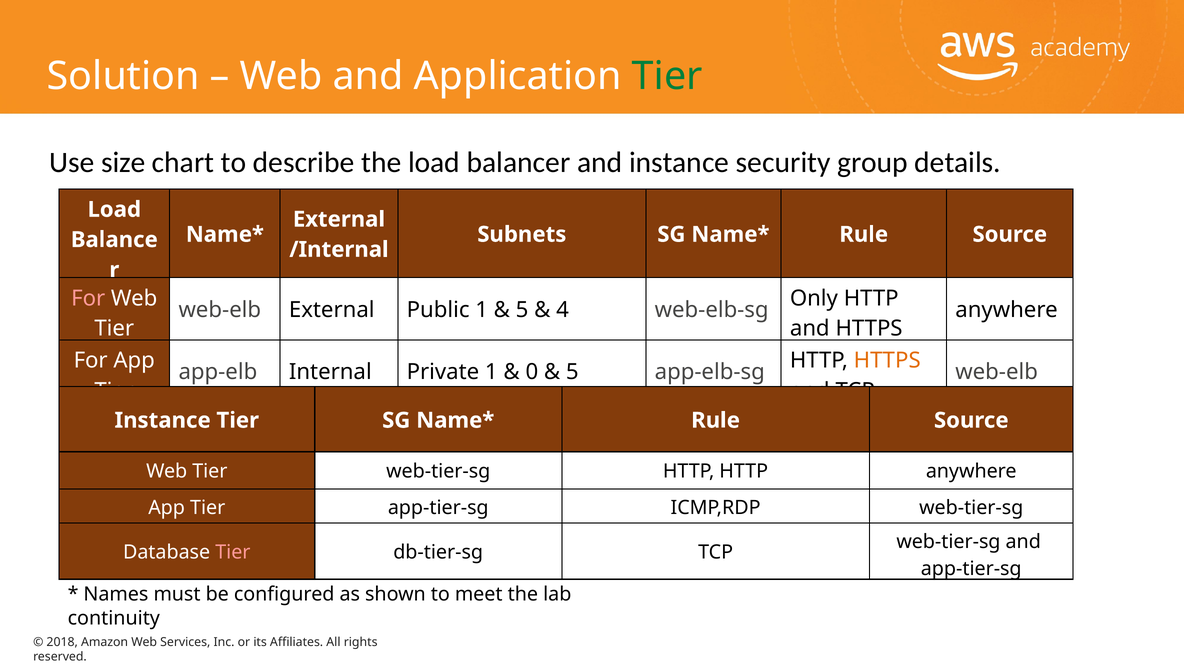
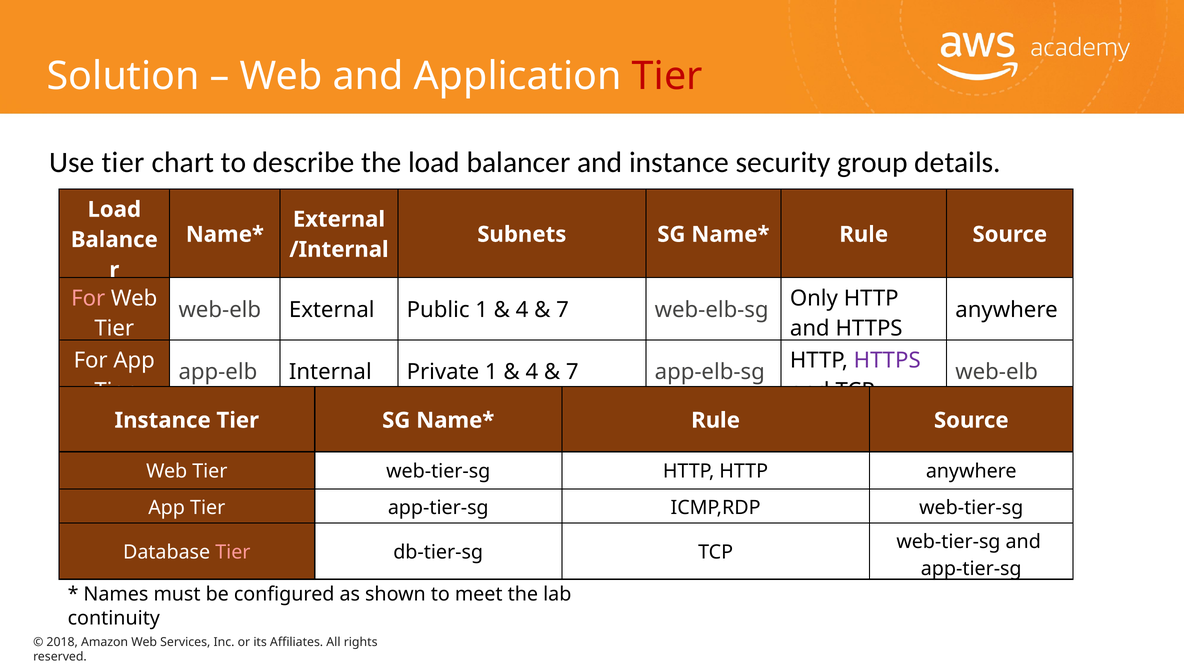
Tier at (667, 76) colour: green -> red
Use size: size -> tier
5 at (522, 310): 5 -> 4
4 at (563, 310): 4 -> 7
HTTPS at (887, 361) colour: orange -> purple
0 at (532, 372): 0 -> 4
5 at (572, 372): 5 -> 7
